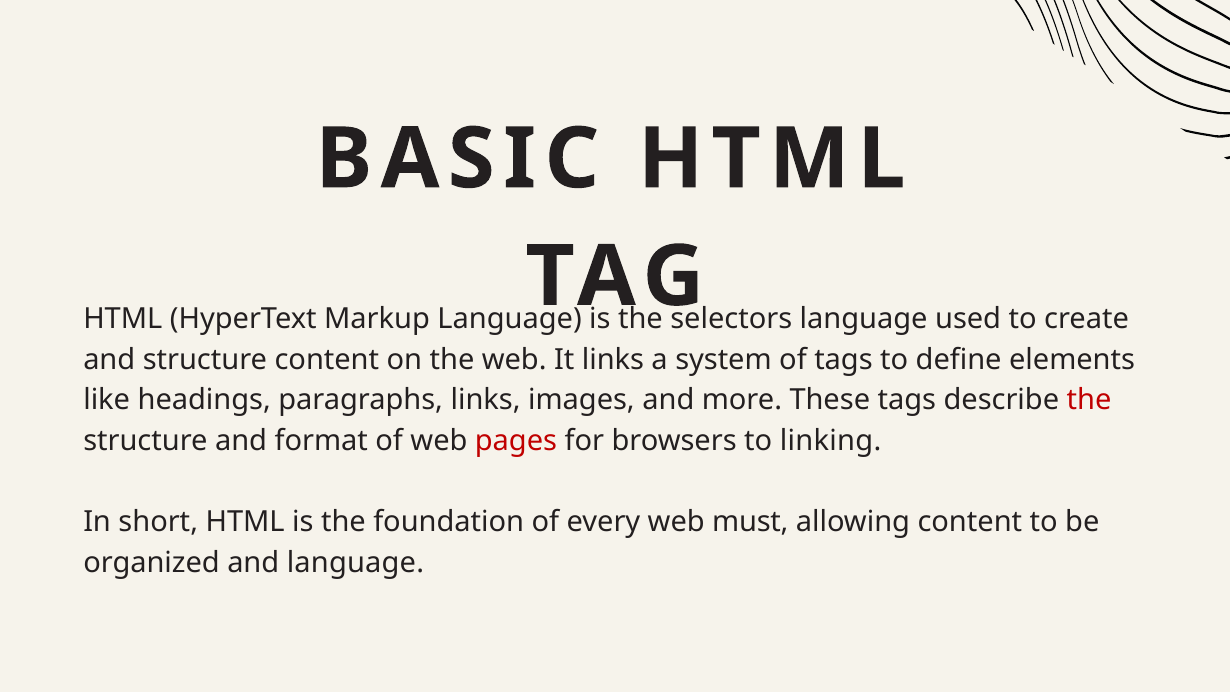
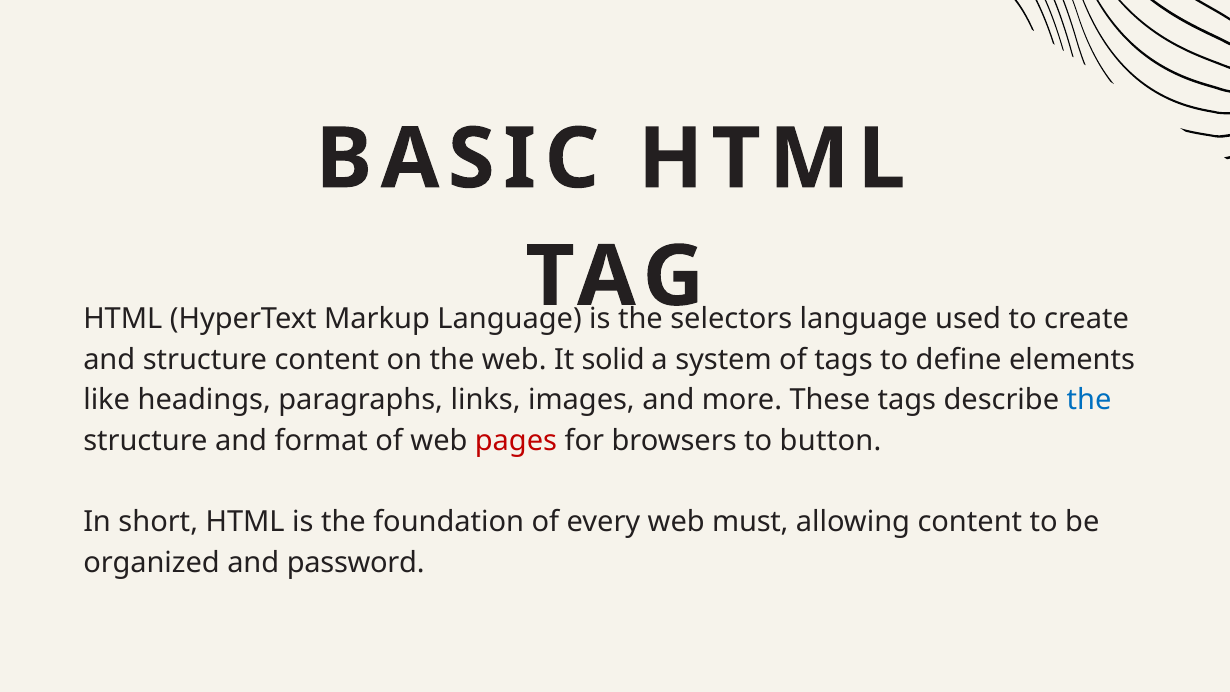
It links: links -> solid
the at (1089, 400) colour: red -> blue
linking: linking -> button
and language: language -> password
